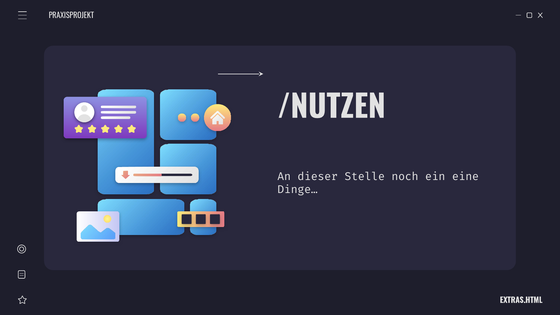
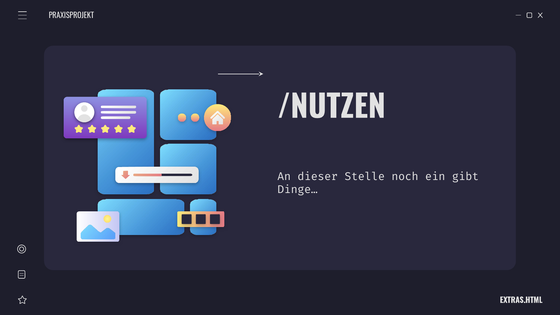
eine: eine -> gibt
